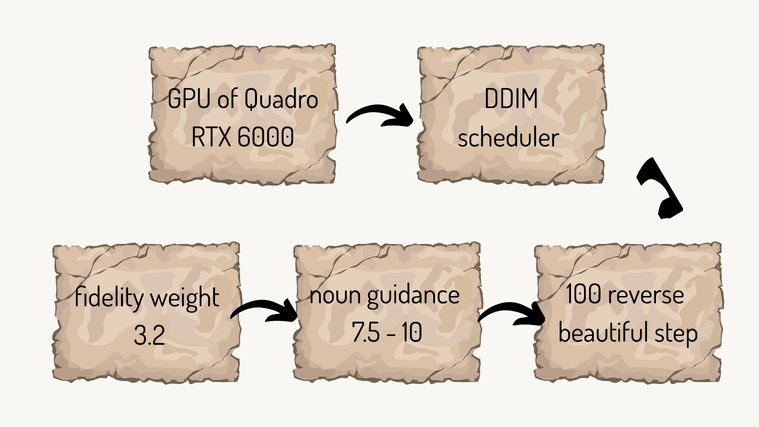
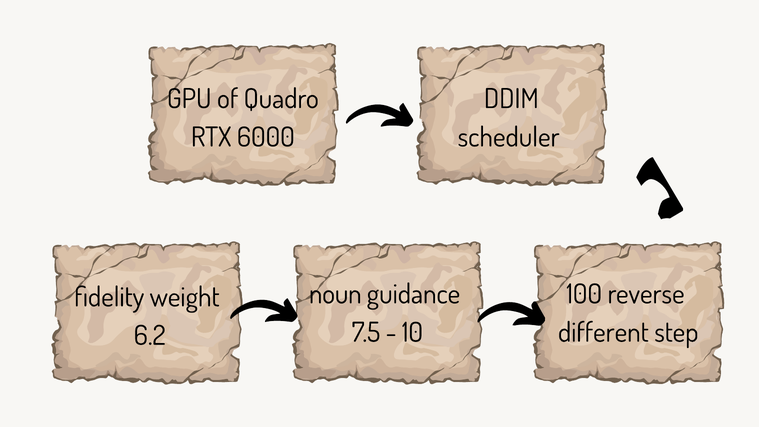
beautiful: beautiful -> different
3.2: 3.2 -> 6.2
